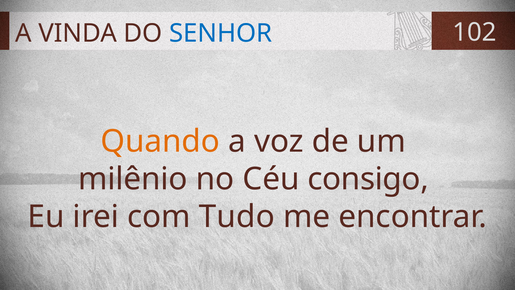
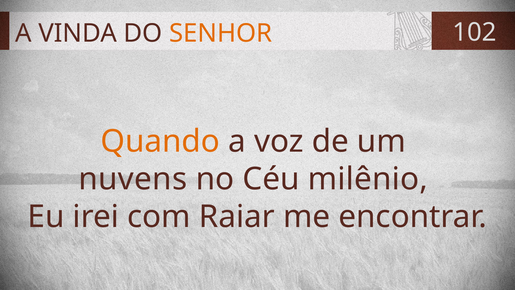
SENHOR colour: blue -> orange
milênio: milênio -> nuvens
consigo: consigo -> milênio
Tudo: Tudo -> Raiar
